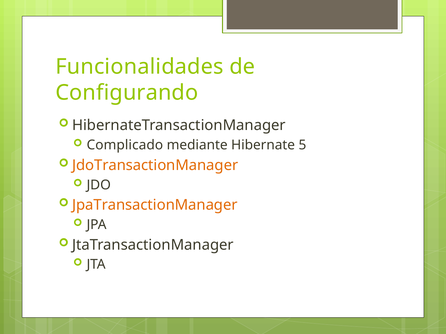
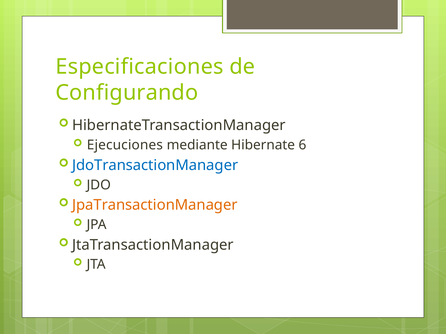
Funcionalidades: Funcionalidades -> Especificaciones
Complicado: Complicado -> Ejecuciones
5: 5 -> 6
JdoTransactionManager colour: orange -> blue
